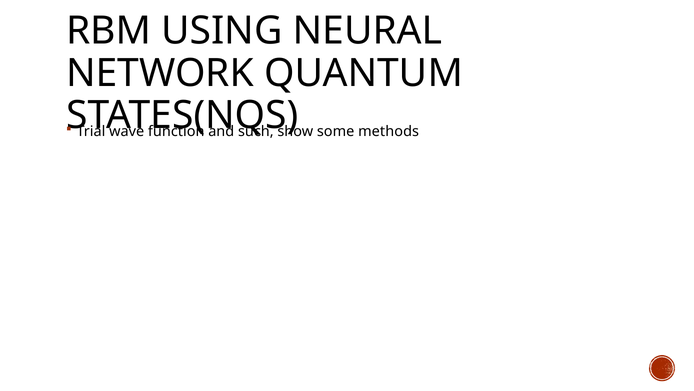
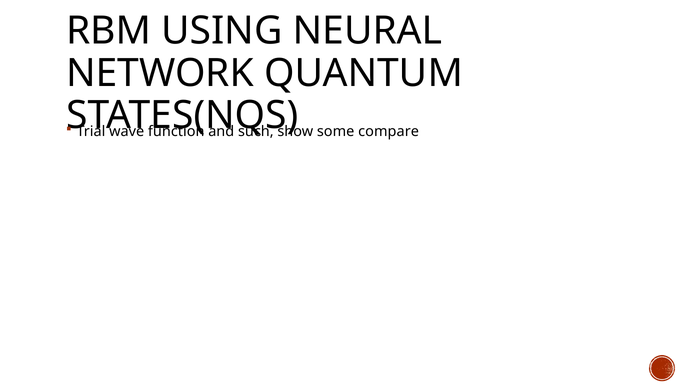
methods: methods -> compare
